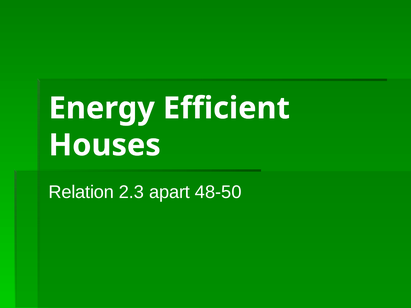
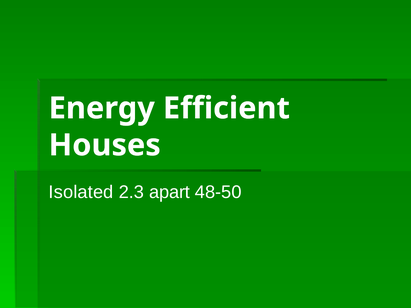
Relation: Relation -> Isolated
